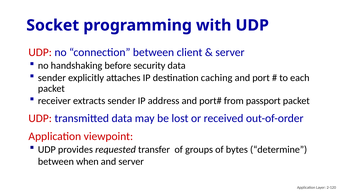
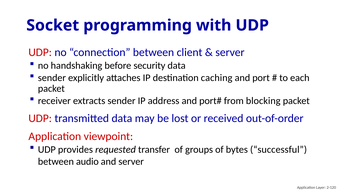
passport: passport -> blocking
determine: determine -> successful
when: when -> audio
